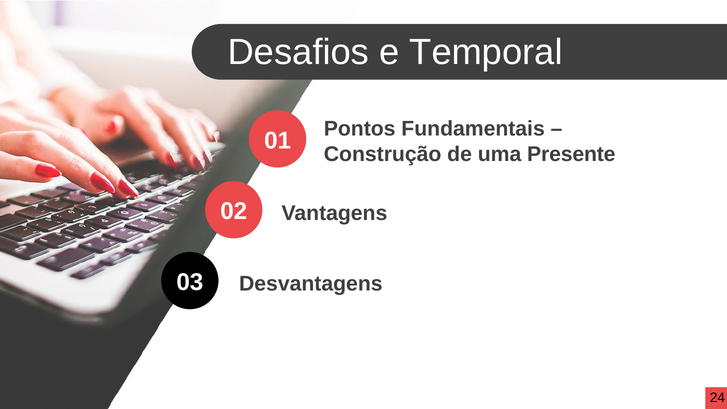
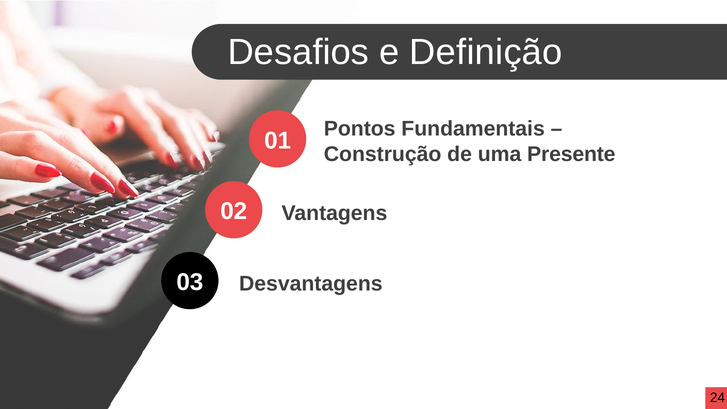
Temporal: Temporal -> Definição
